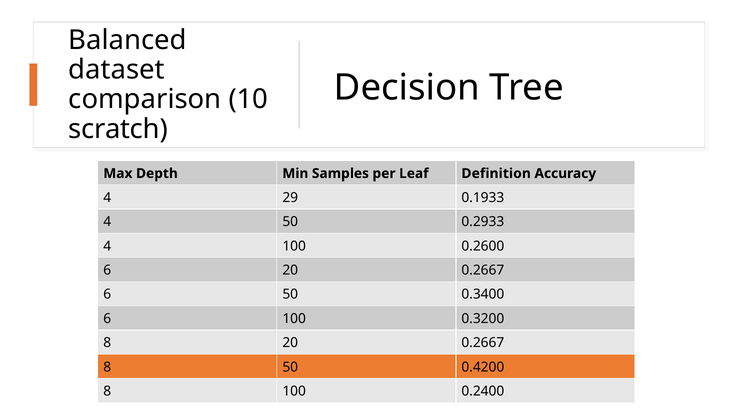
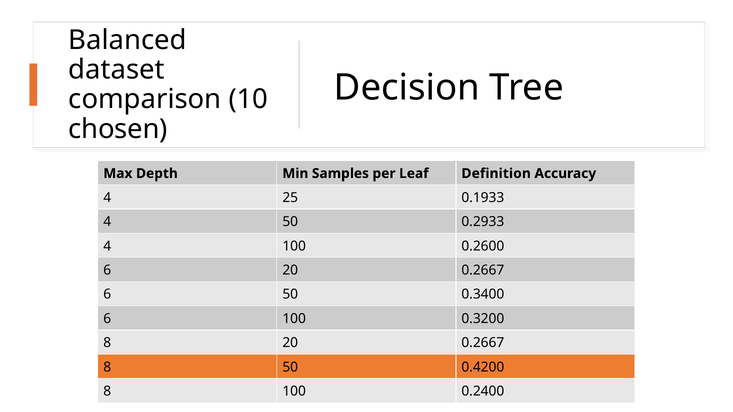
scratch: scratch -> chosen
29: 29 -> 25
